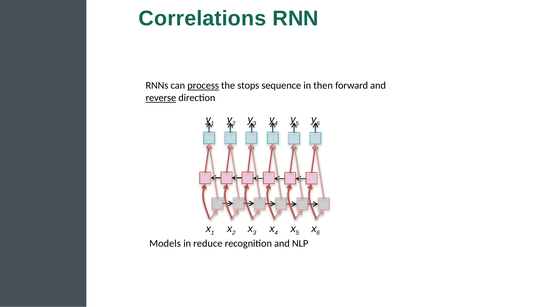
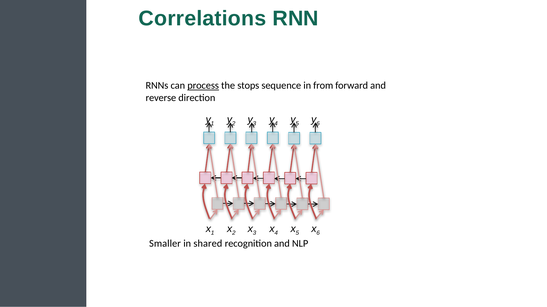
then: then -> from
reverse underline: present -> none
Models: Models -> Smaller
reduce: reduce -> shared
